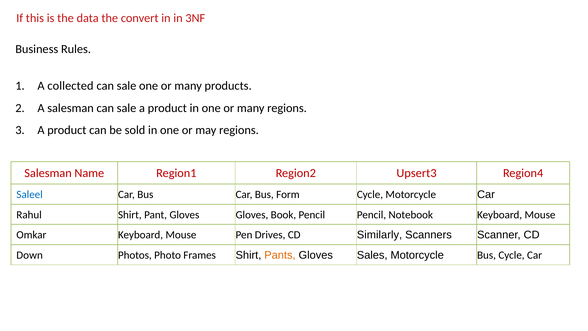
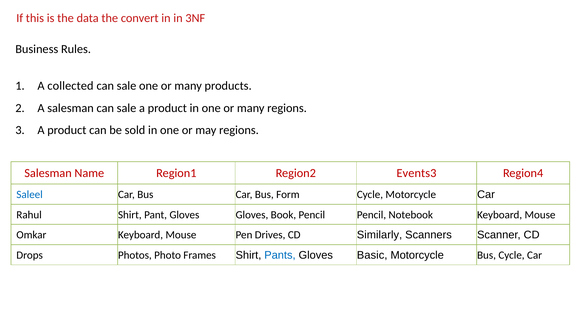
Upsert3: Upsert3 -> Events3
Down: Down -> Drops
Pants colour: orange -> blue
Sales: Sales -> Basic
